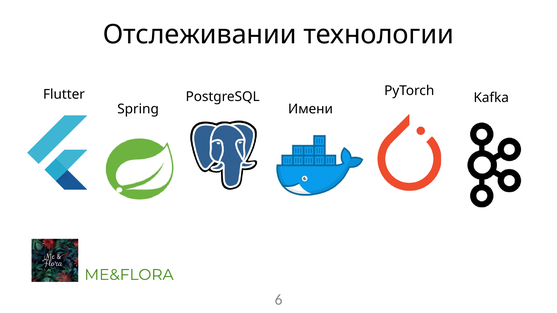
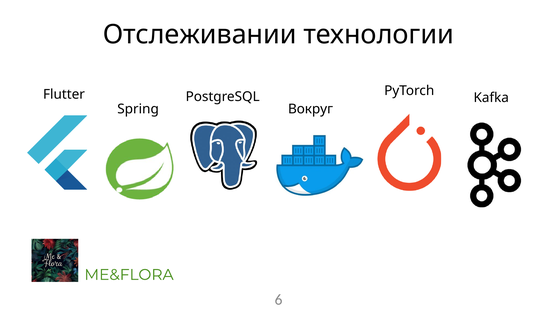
Имени: Имени -> Вокруг
